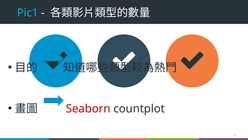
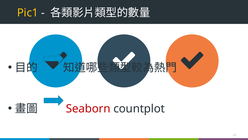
Pic1 colour: light blue -> yellow
